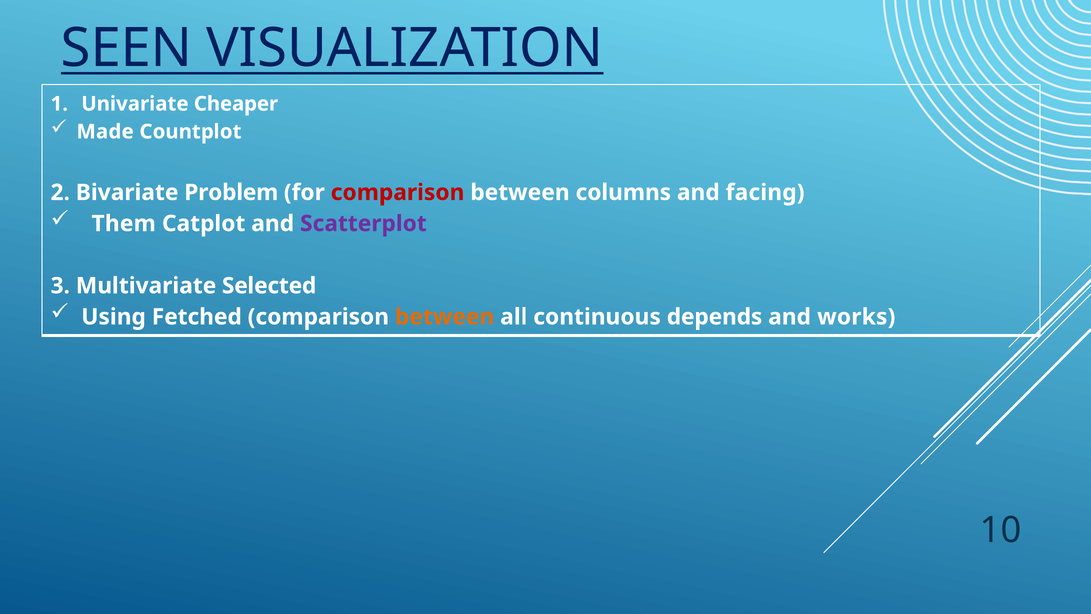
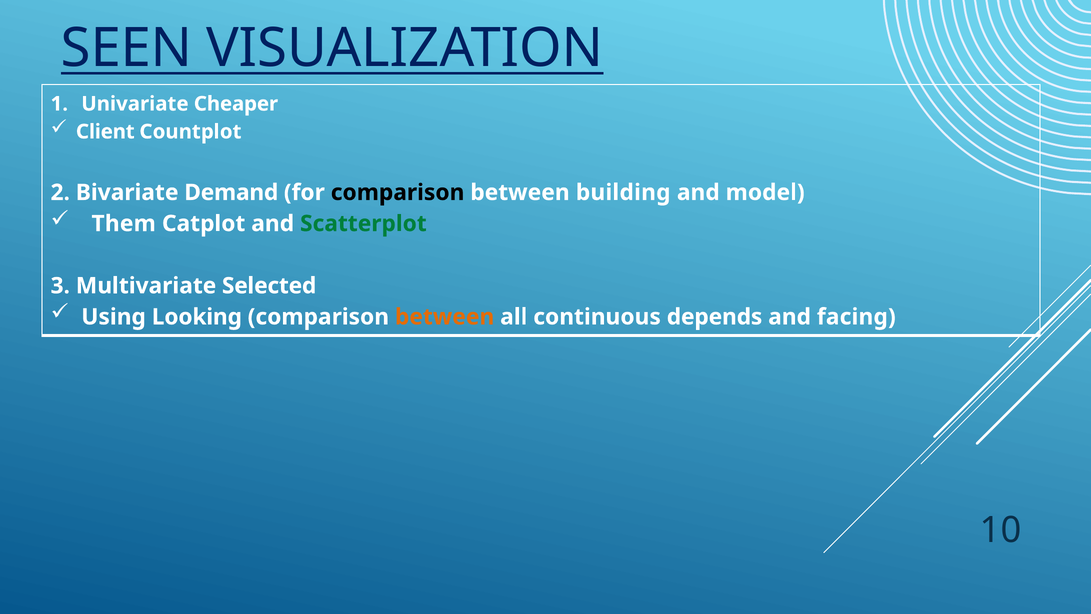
Made: Made -> Client
Problem: Problem -> Demand
comparison at (398, 192) colour: red -> black
columns: columns -> building
facing: facing -> model
Scatterplot colour: purple -> green
Fetched: Fetched -> Looking
works: works -> facing
